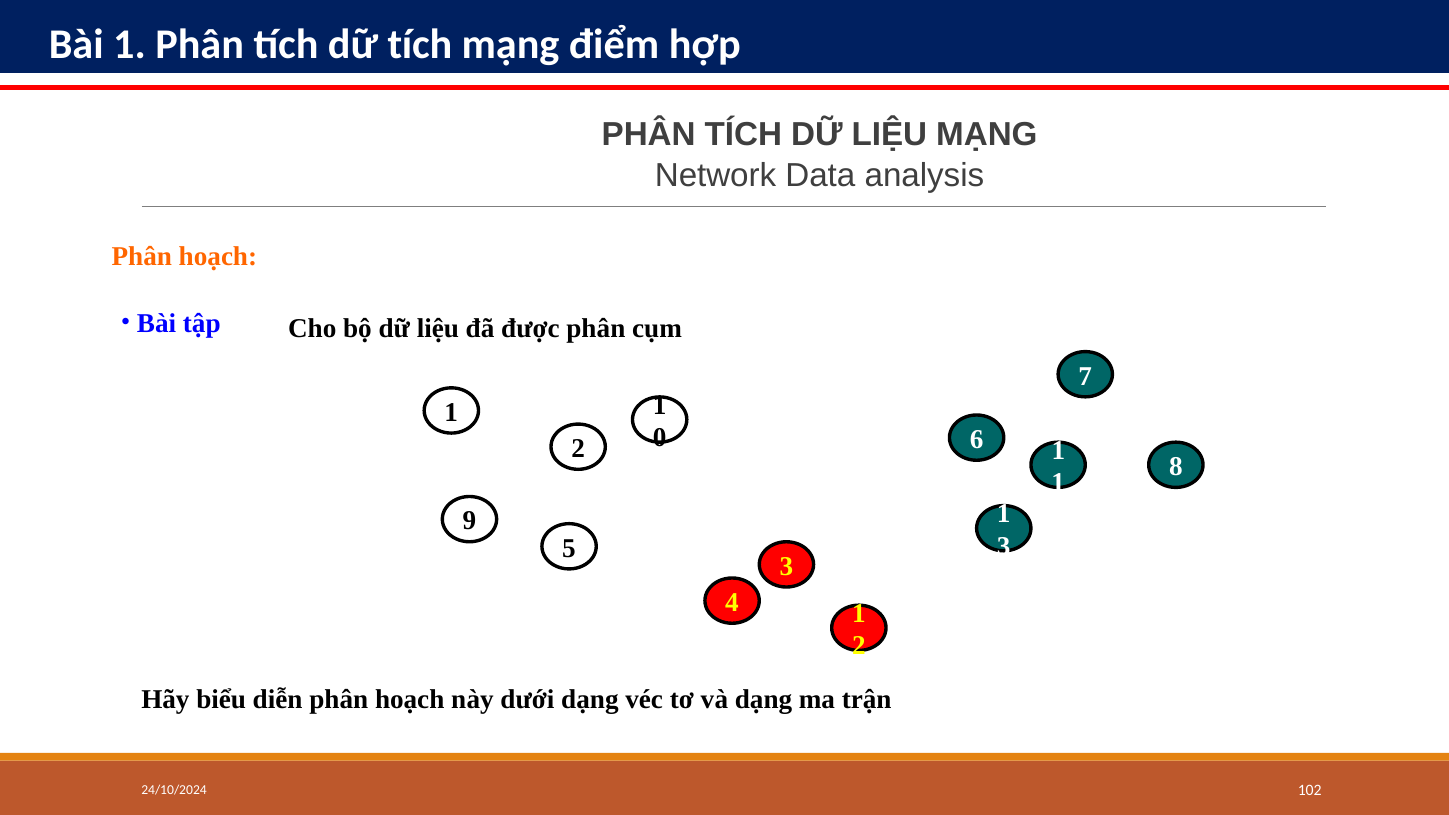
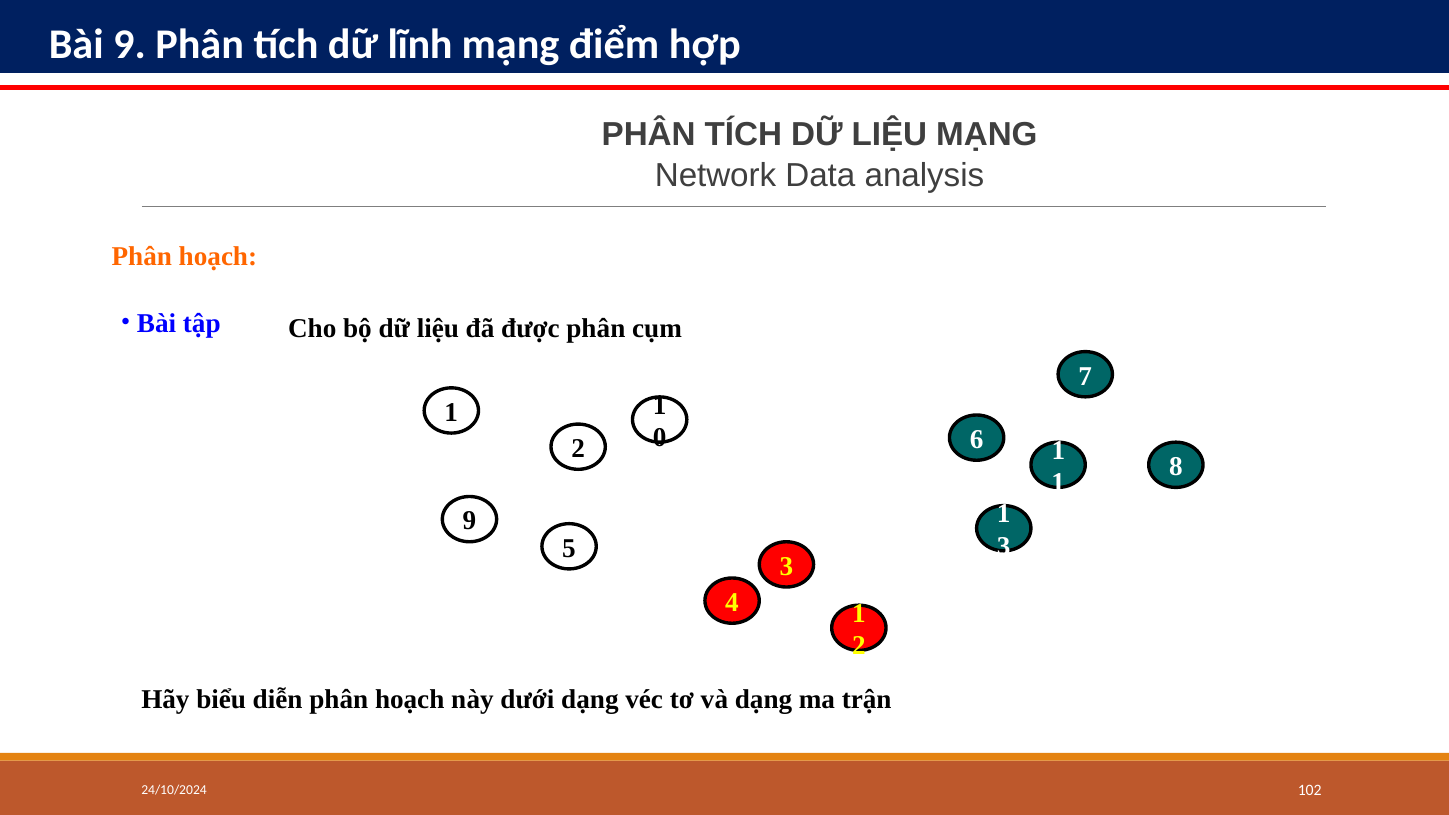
Bài 1: 1 -> 9
dữ tích: tích -> lĩnh
